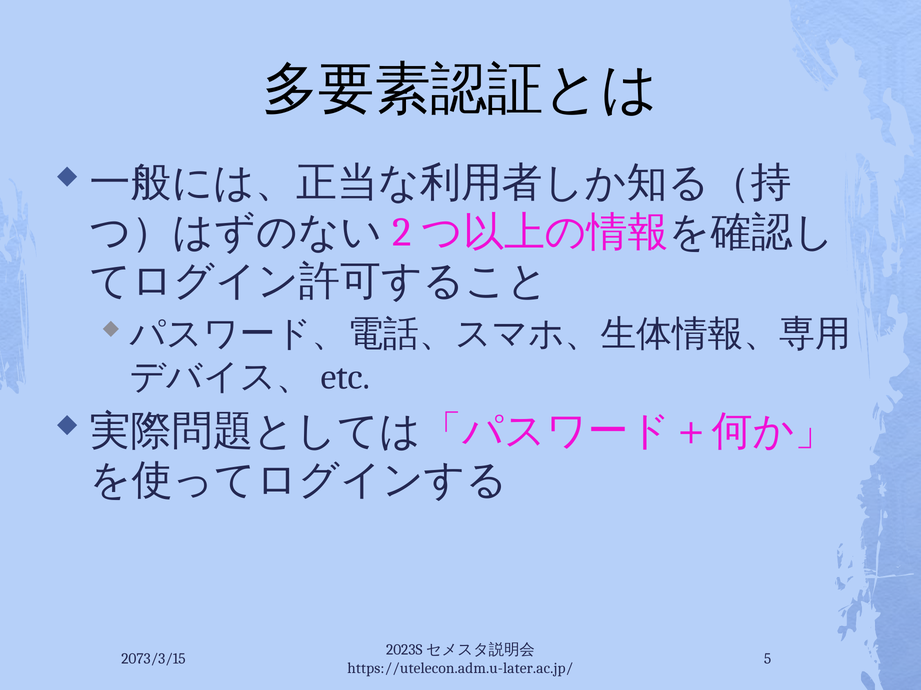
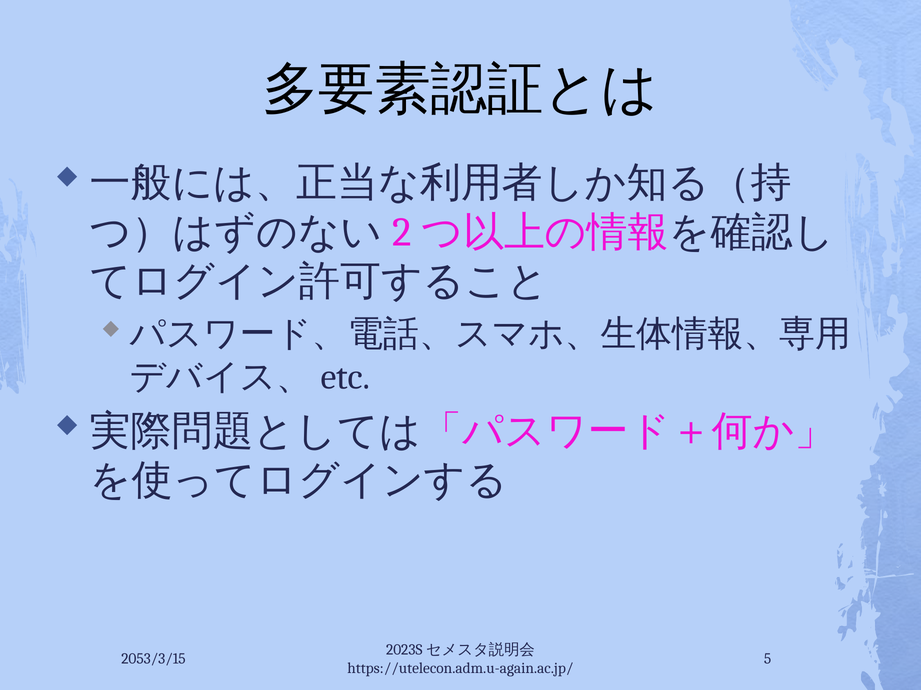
2073/3/15: 2073/3/15 -> 2053/3/15
https://utelecon.adm.u-later.ac.jp/: https://utelecon.adm.u-later.ac.jp/ -> https://utelecon.adm.u-again.ac.jp/
